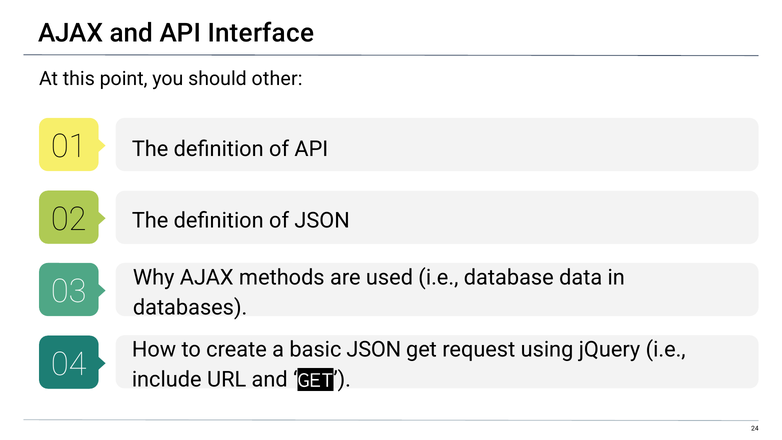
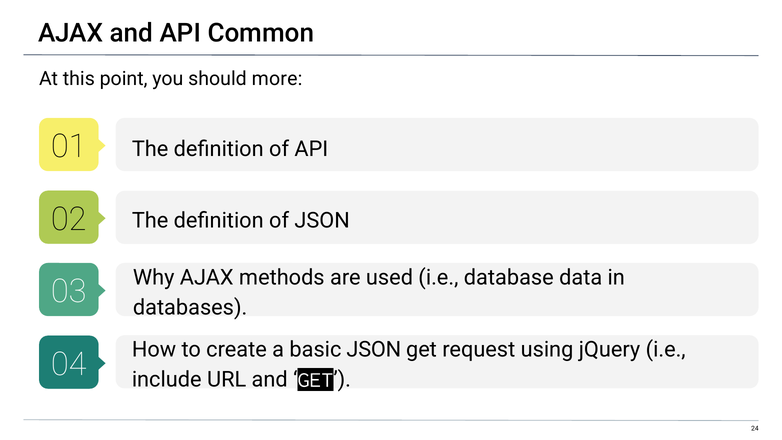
Interface: Interface -> Common
other: other -> more
